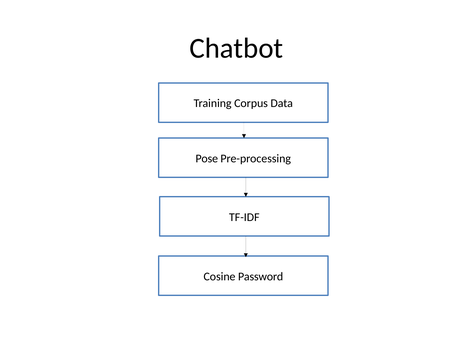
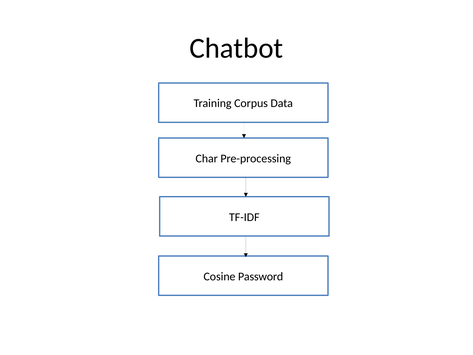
Pose: Pose -> Char
